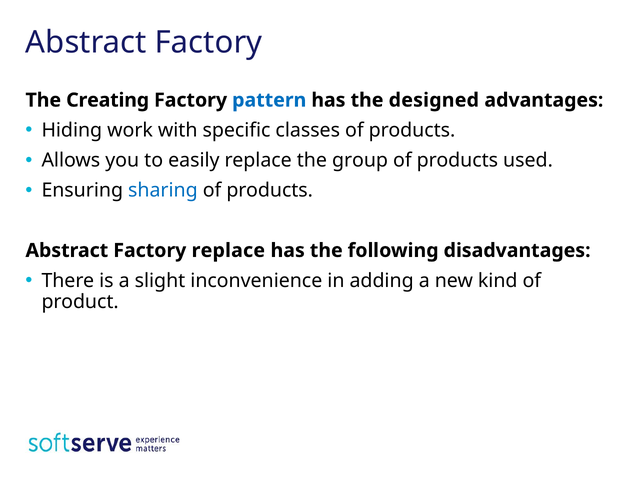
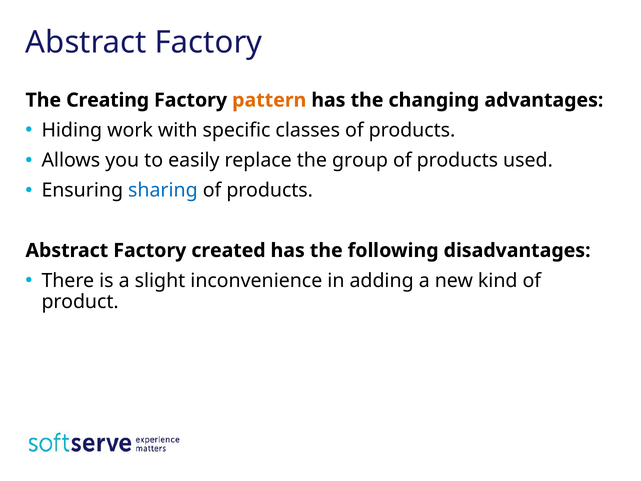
pattern colour: blue -> orange
designed: designed -> changing
Factory replace: replace -> created
